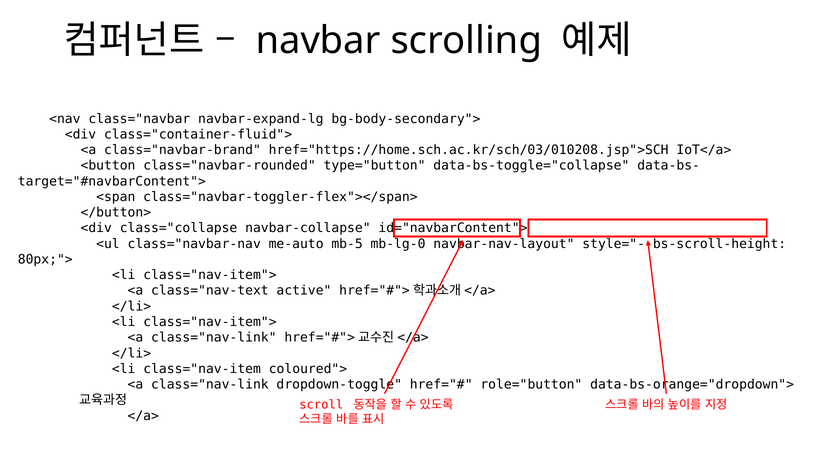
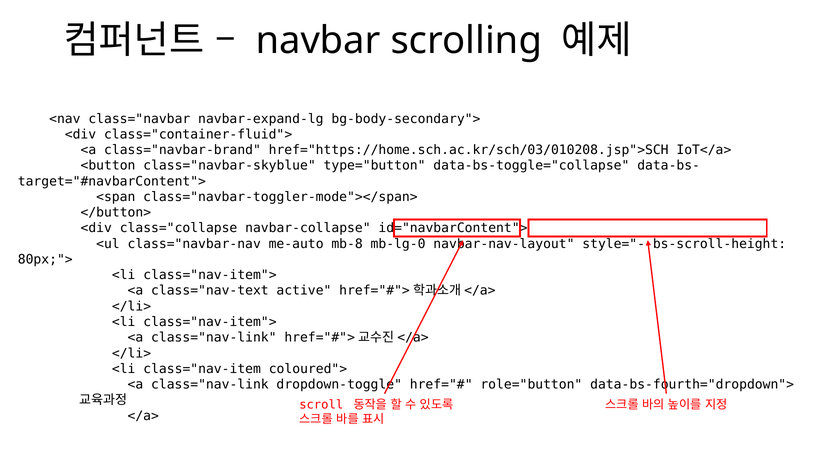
class="navbar-rounded: class="navbar-rounded -> class="navbar-skyblue
class="navbar-toggler-flex"></span>: class="navbar-toggler-flex"></span> -> class="navbar-toggler-mode"></span>
mb-5: mb-5 -> mb-8
data-bs-orange="dropdown">: data-bs-orange="dropdown"> -> data-bs-fourth="dropdown">
